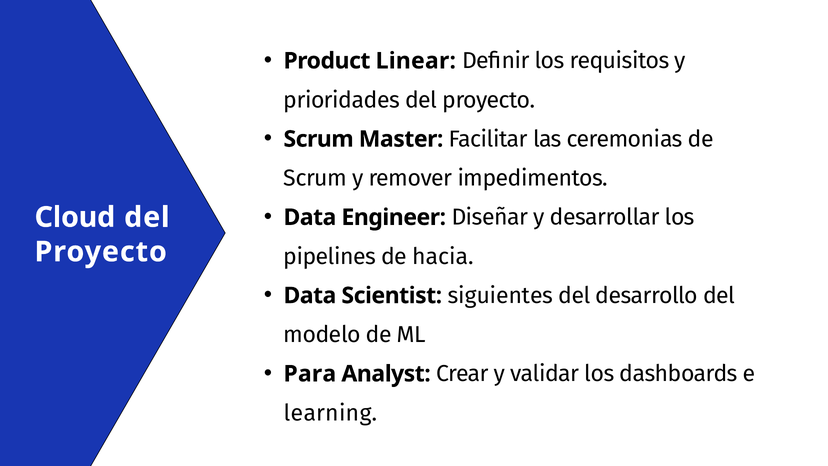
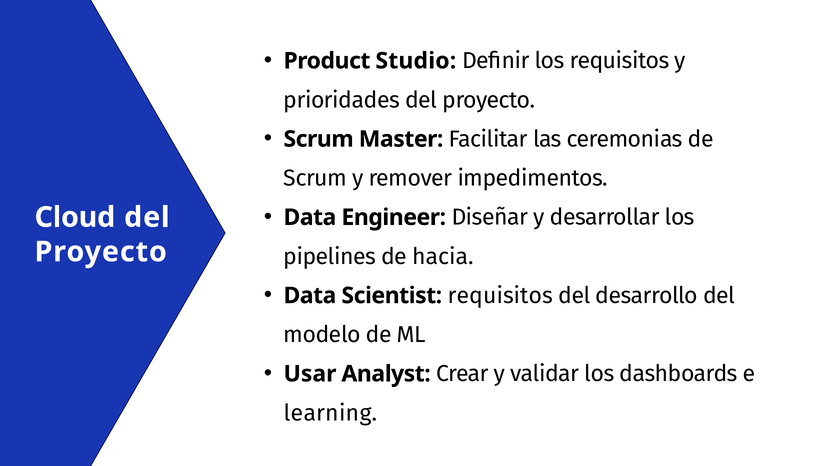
Linear: Linear -> Studio
Scientist siguientes: siguientes -> requisitos
Para: Para -> Usar
